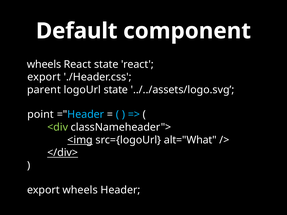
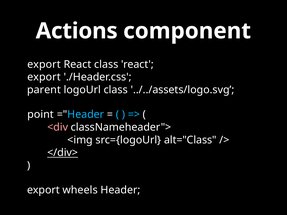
Default: Default -> Actions
wheels at (44, 64): wheels -> export
React state: state -> class
logoUrl state: state -> class
<div colour: light green -> pink
<img underline: present -> none
alt="What: alt="What -> alt="Class
